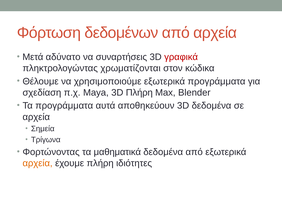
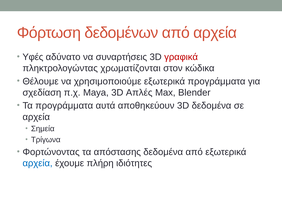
Μετά: Μετά -> Υφές
3D Πλήρη: Πλήρη -> Απλές
μαθηματικά: μαθηματικά -> απόστασης
αρχεία at (38, 164) colour: orange -> blue
